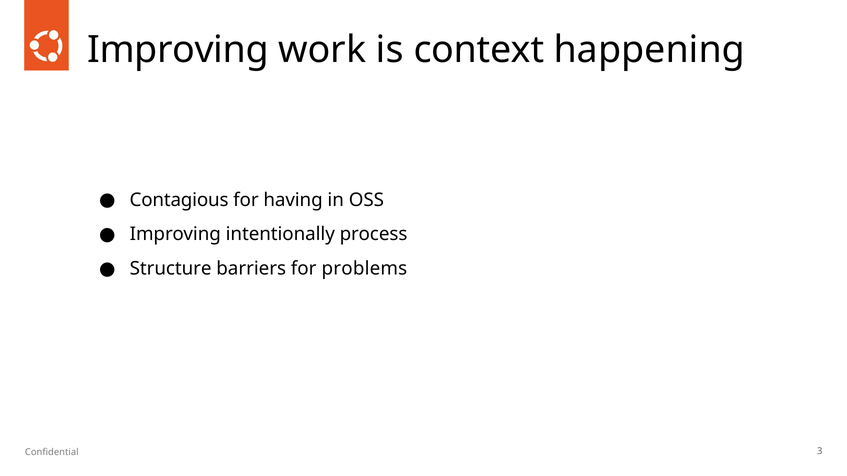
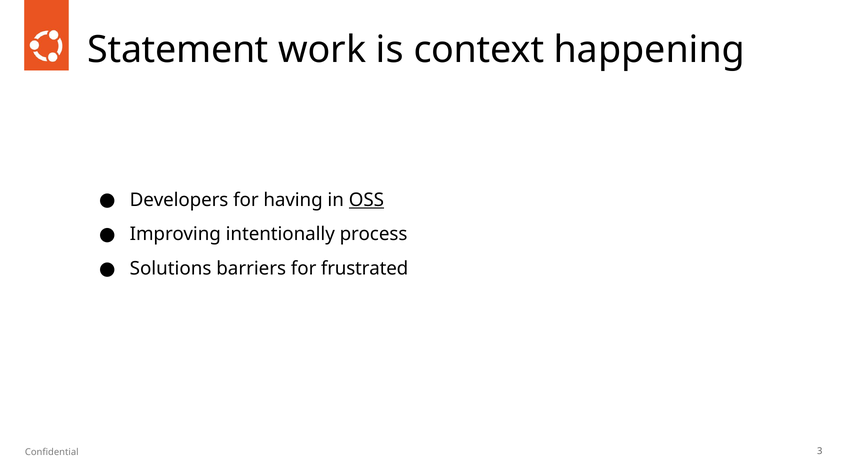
Improving at (178, 50): Improving -> Statement
Contagious: Contagious -> Developers
OSS underline: none -> present
Structure: Structure -> Solutions
problems: problems -> frustrated
